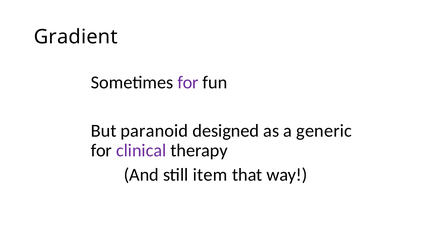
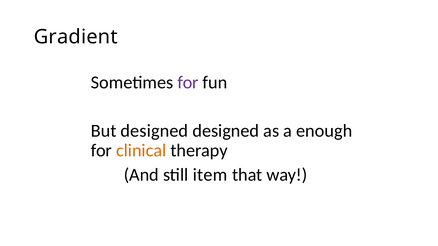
But paranoid: paranoid -> designed
generic: generic -> enough
clinical colour: purple -> orange
